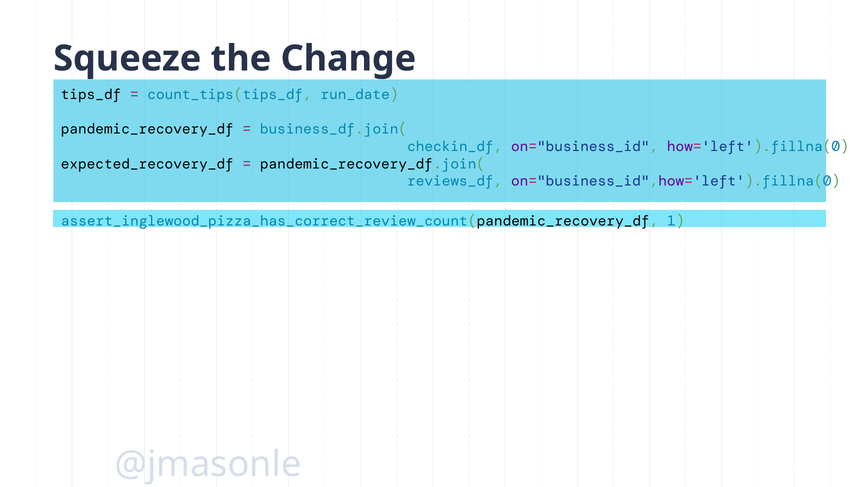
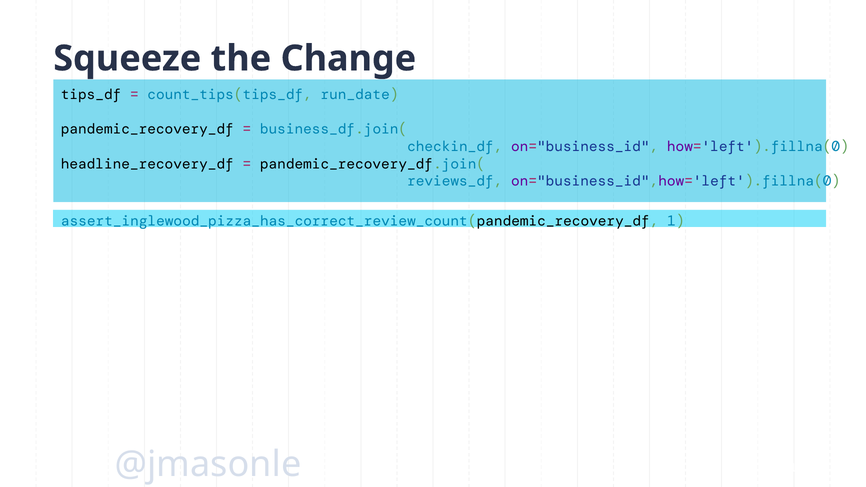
expected_recovery_df: expected_recovery_df -> headline_recovery_df
